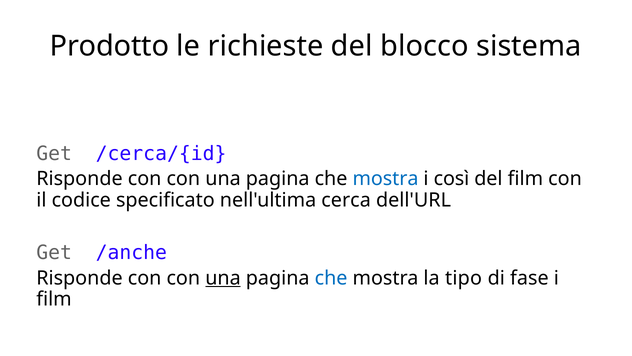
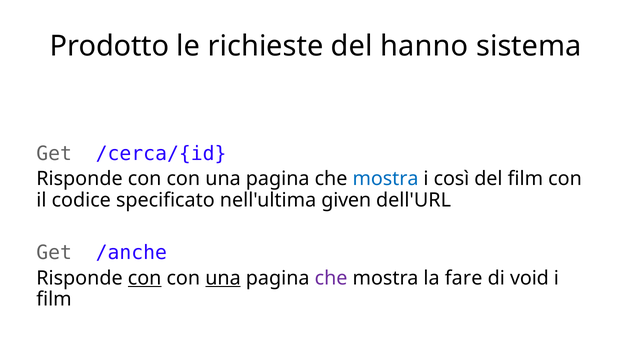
blocco: blocco -> hanno
cerca: cerca -> given
con at (145, 278) underline: none -> present
che at (331, 278) colour: blue -> purple
tipo: tipo -> fare
fase: fase -> void
